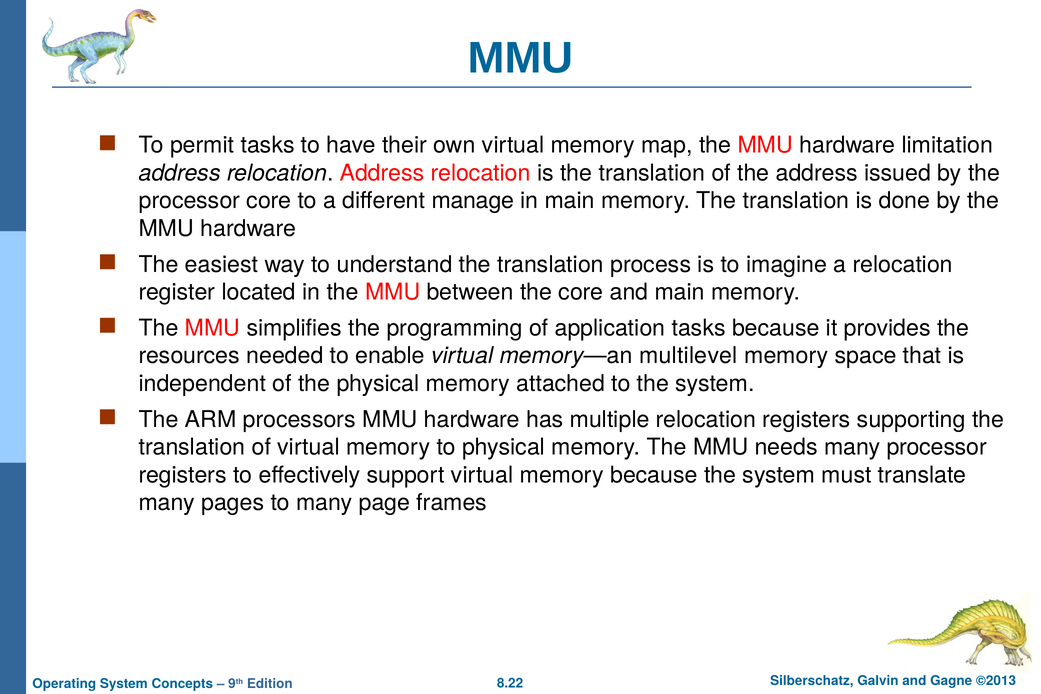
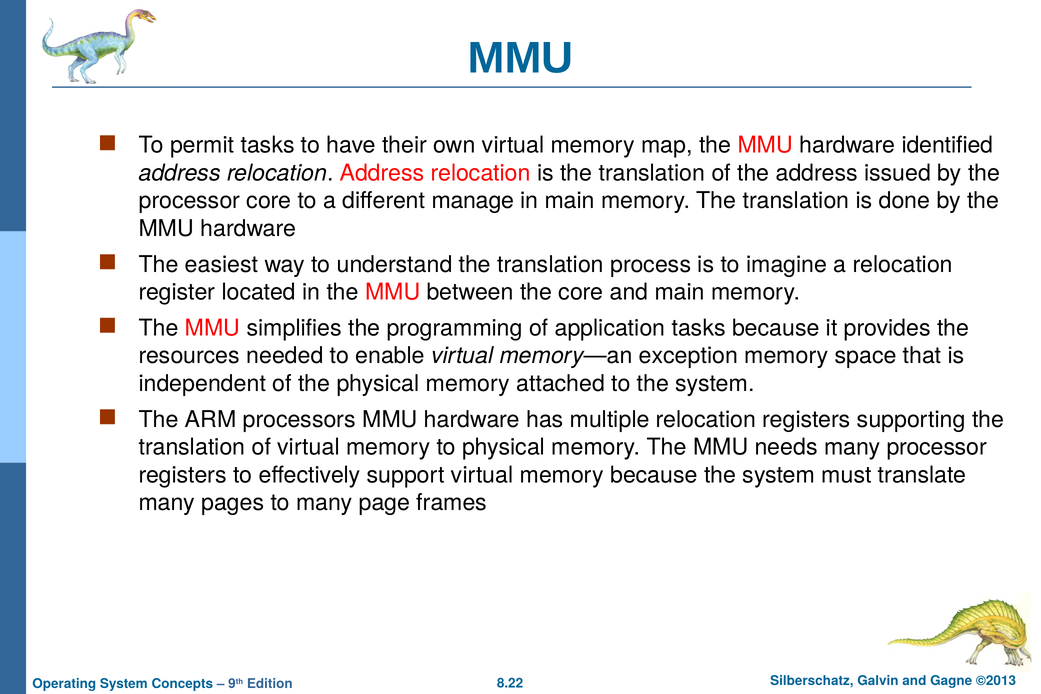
limitation: limitation -> identified
multilevel: multilevel -> exception
